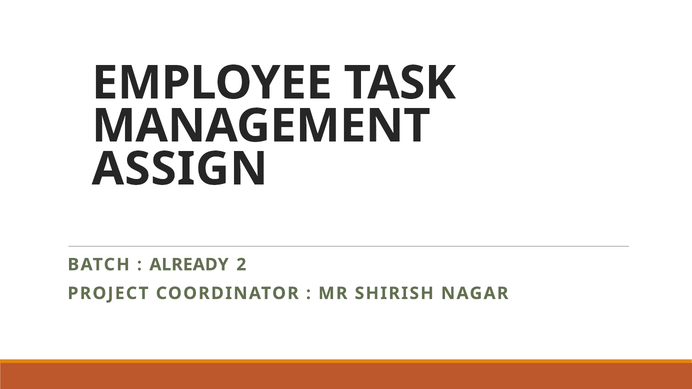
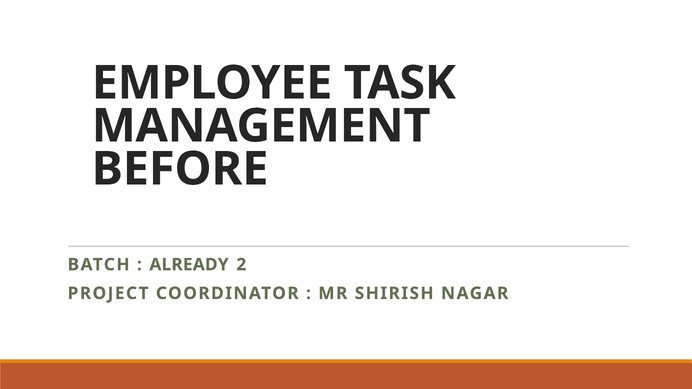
ASSIGN: ASSIGN -> BEFORE
